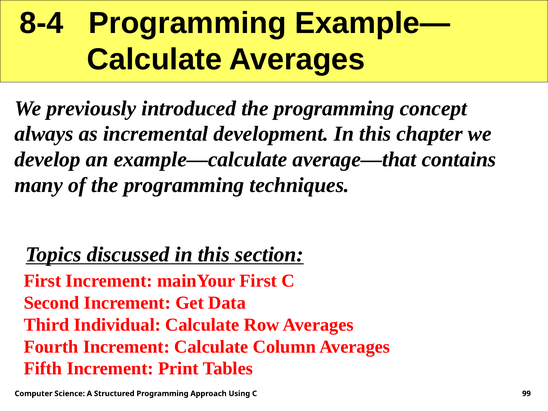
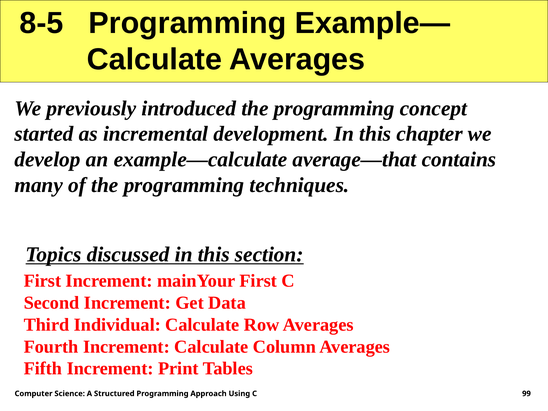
8-4: 8-4 -> 8-5
always: always -> started
